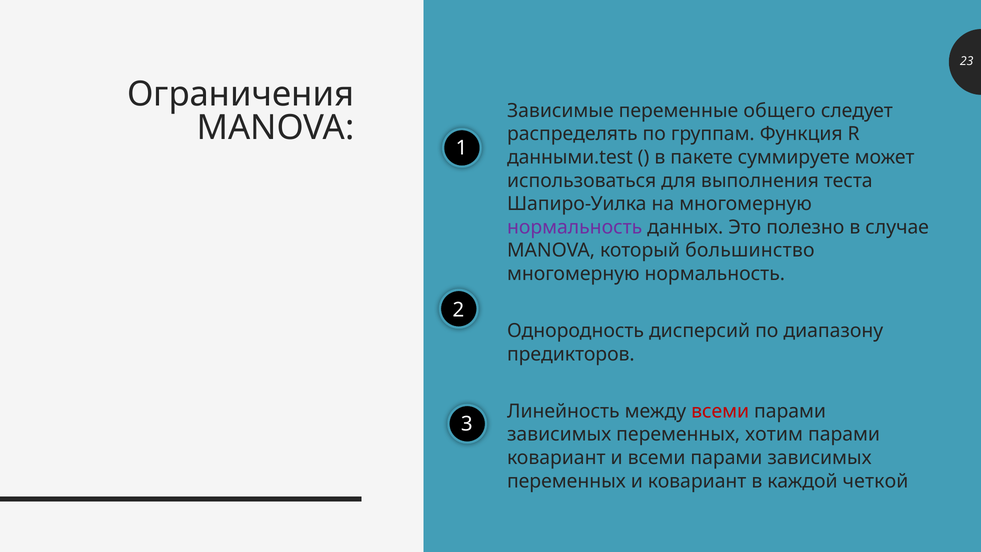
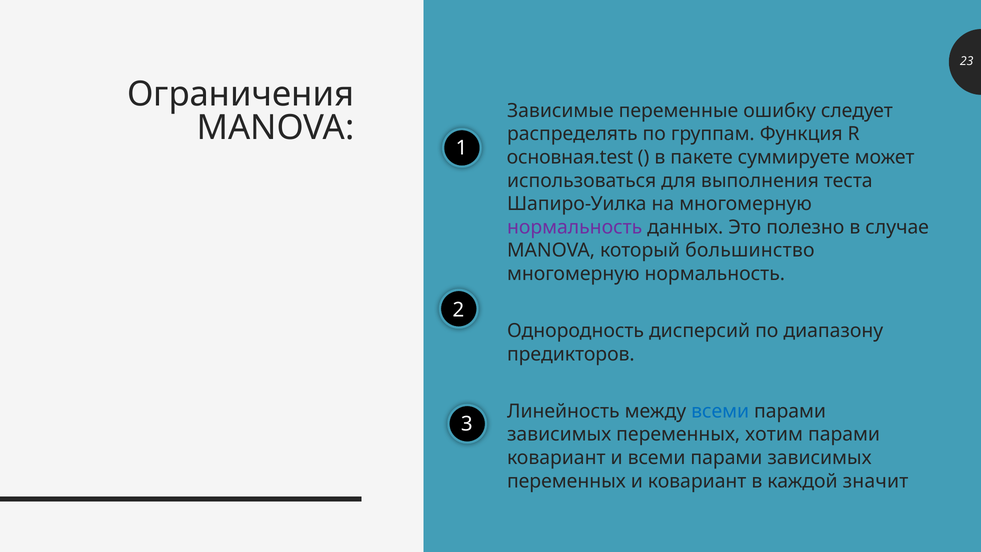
общего: общего -> ошибку
данными.test: данными.test -> основная.test
всеми at (720, 411) colour: red -> blue
четкой: четкой -> значит
